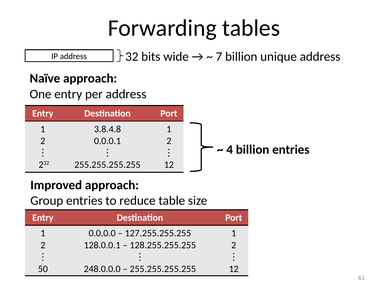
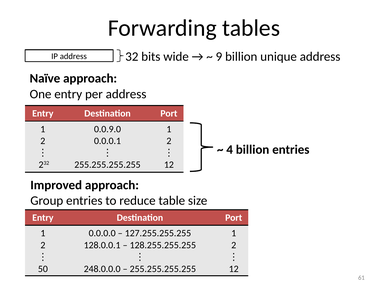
7: 7 -> 9
3.8.4.8: 3.8.4.8 -> 0.0.9.0
